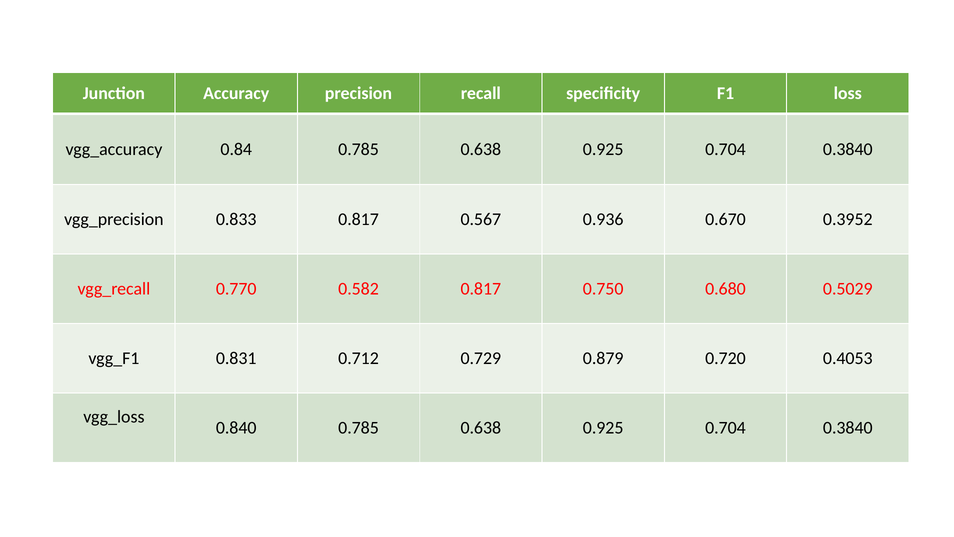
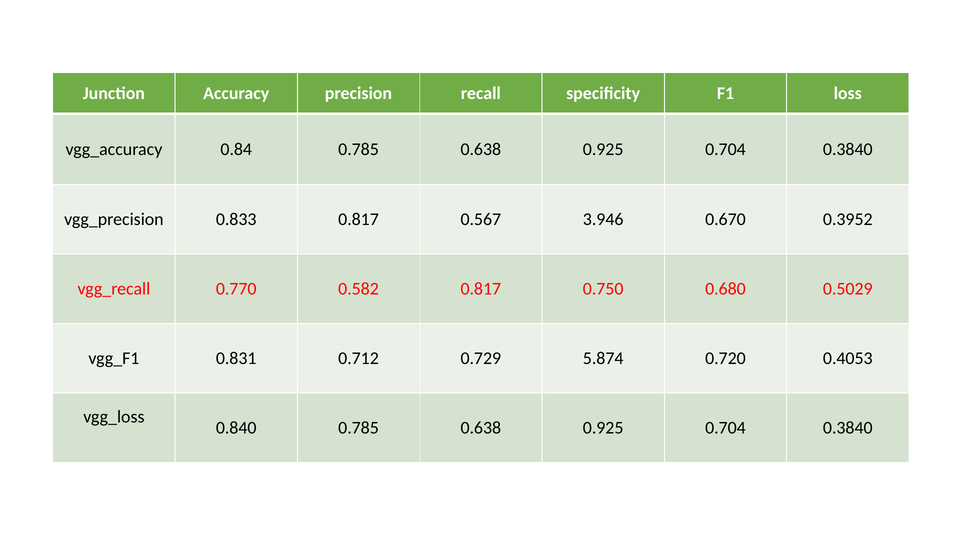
0.936: 0.936 -> 3.946
0.879: 0.879 -> 5.874
